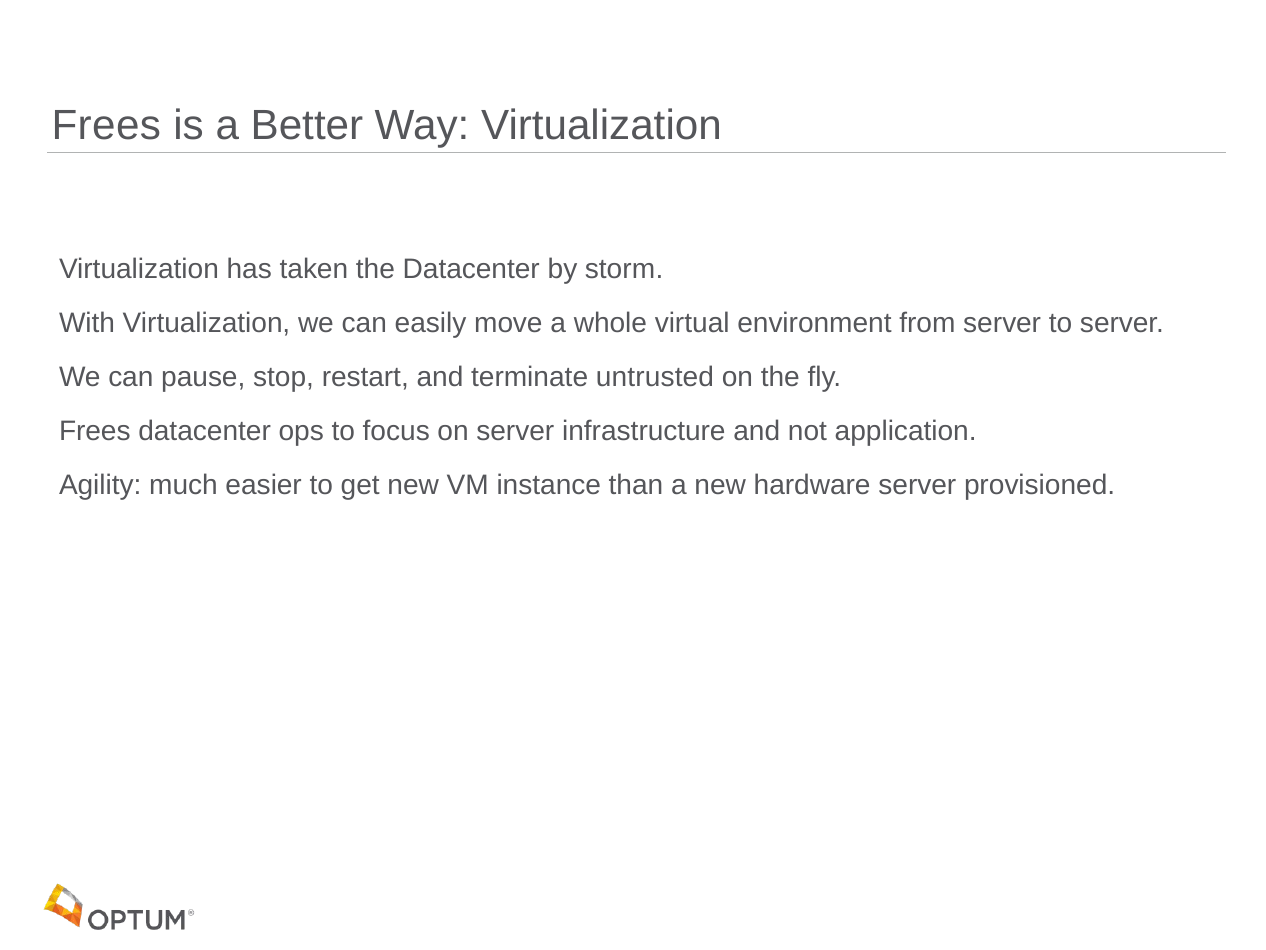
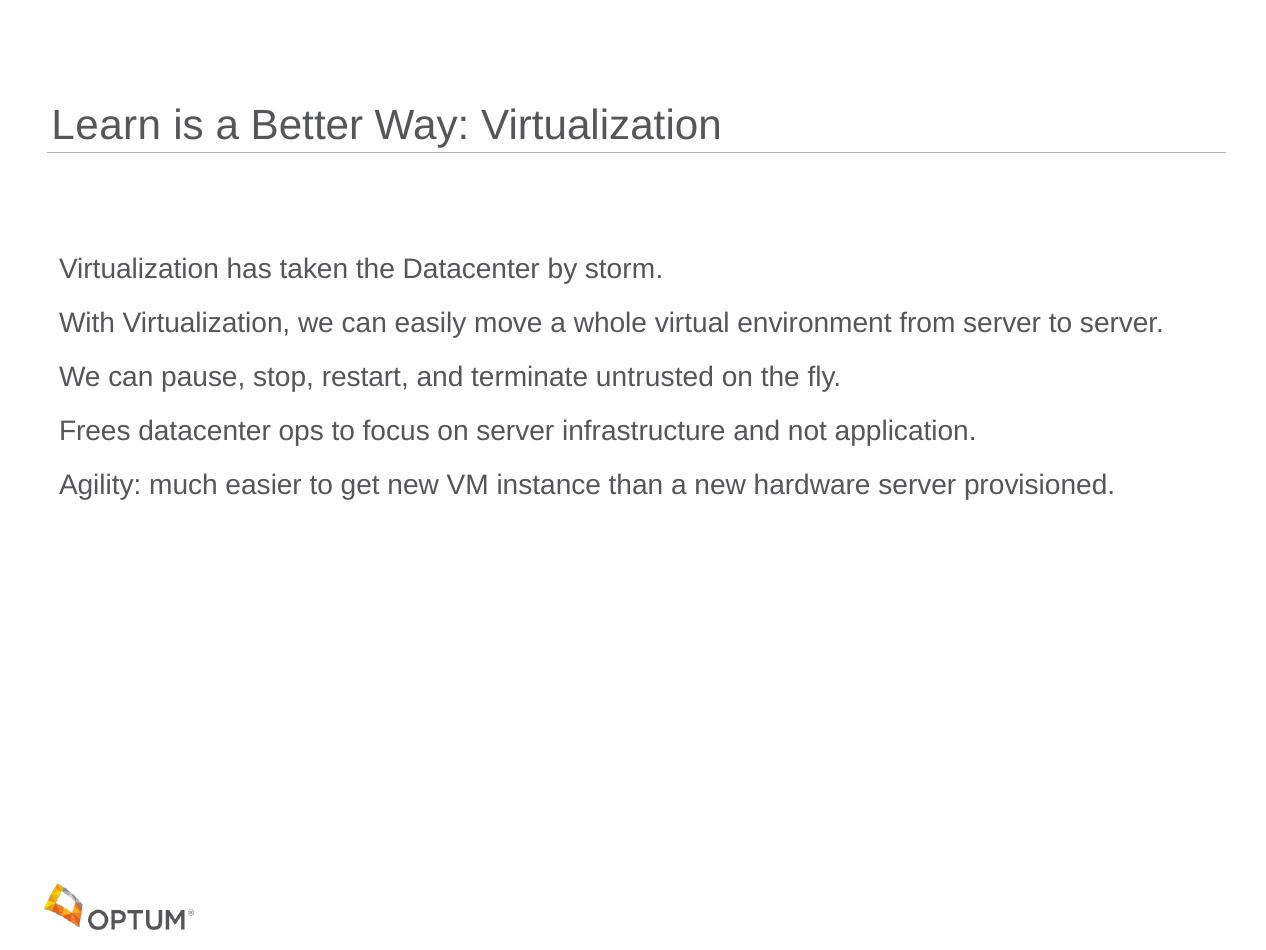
Frees at (106, 126): Frees -> Learn
